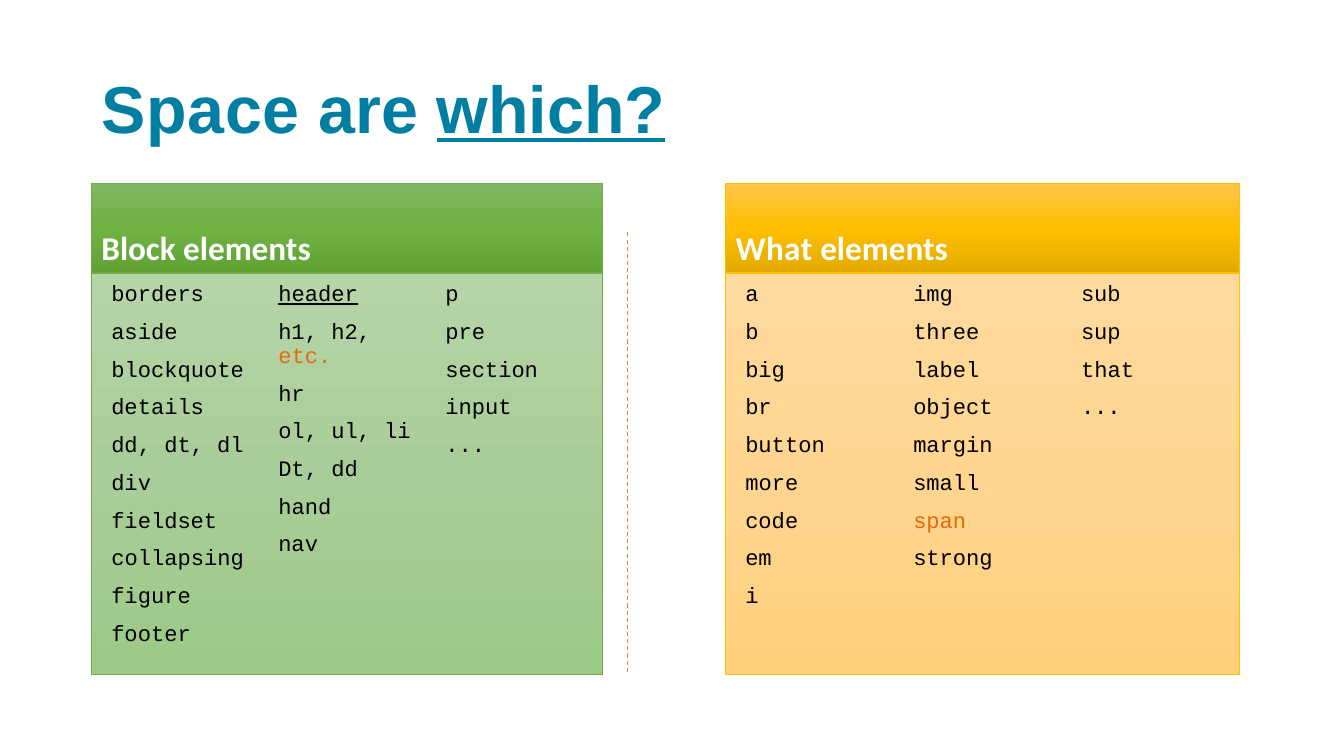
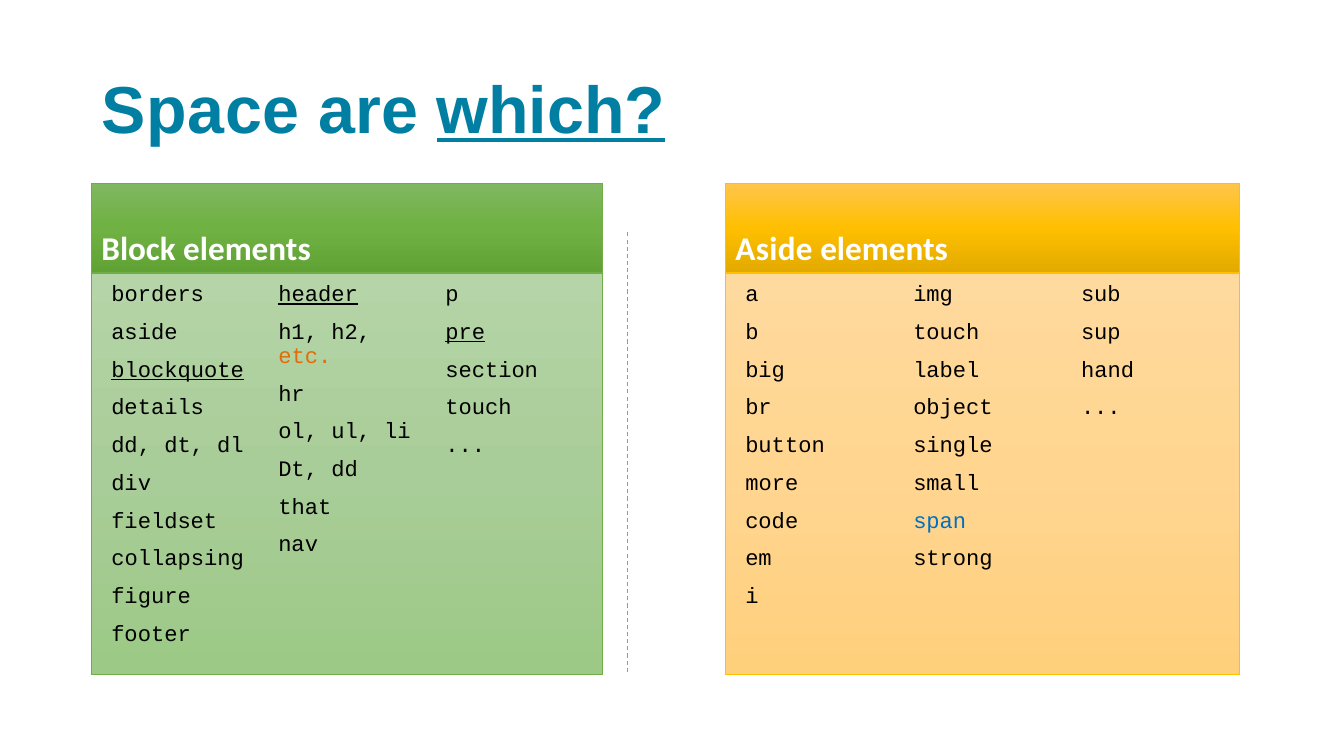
What at (774, 250): What -> Aside
pre underline: none -> present
three at (946, 332): three -> touch
blockquote underline: none -> present
that: that -> hand
input at (479, 408): input -> touch
margin: margin -> single
hand: hand -> that
span colour: orange -> blue
